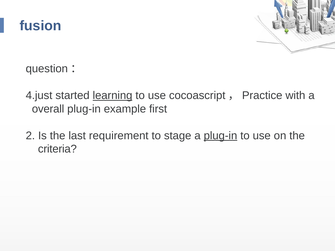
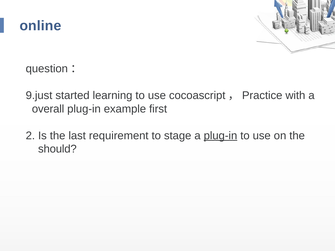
fusion: fusion -> online
4.just: 4.just -> 9.just
learning underline: present -> none
criteria: criteria -> should
